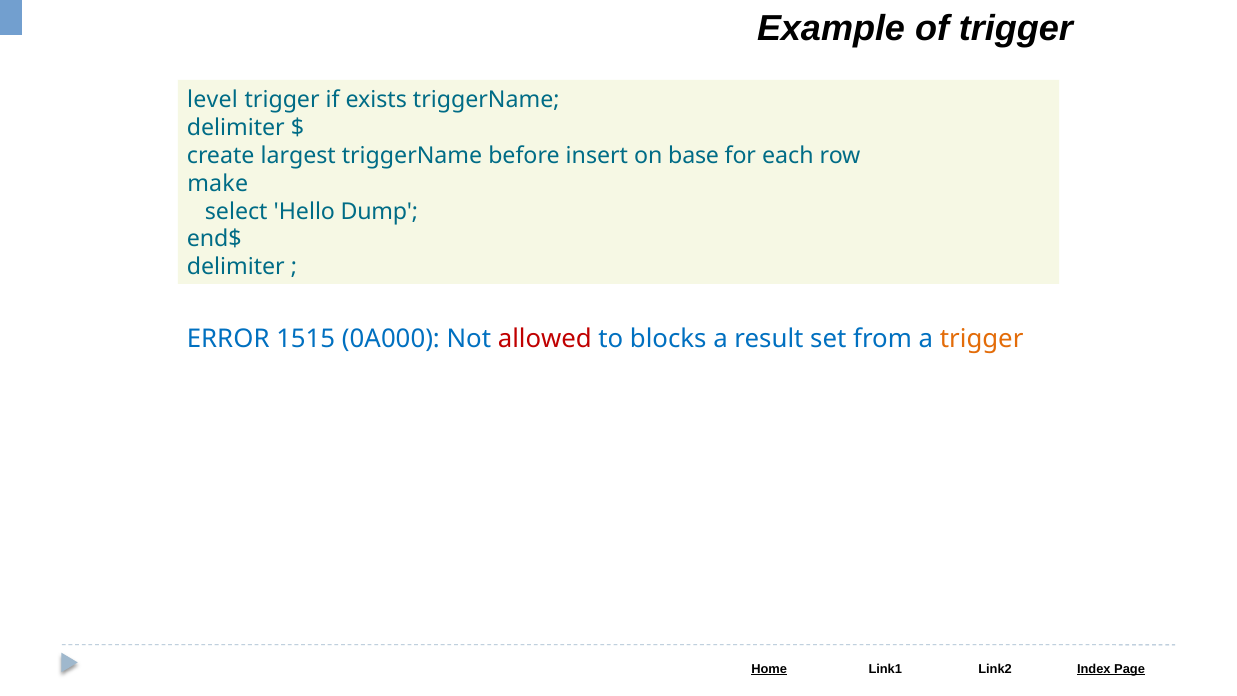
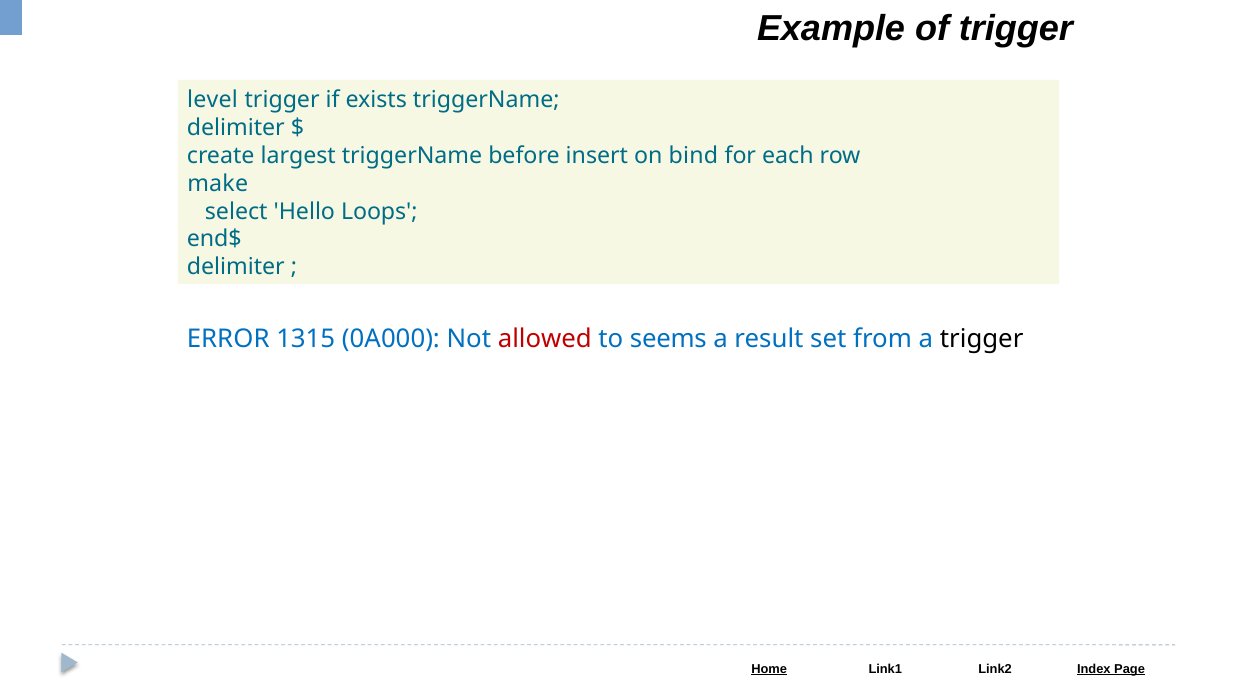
base: base -> bind
Dump: Dump -> Loops
1515: 1515 -> 1315
blocks: blocks -> seems
trigger at (982, 339) colour: orange -> black
